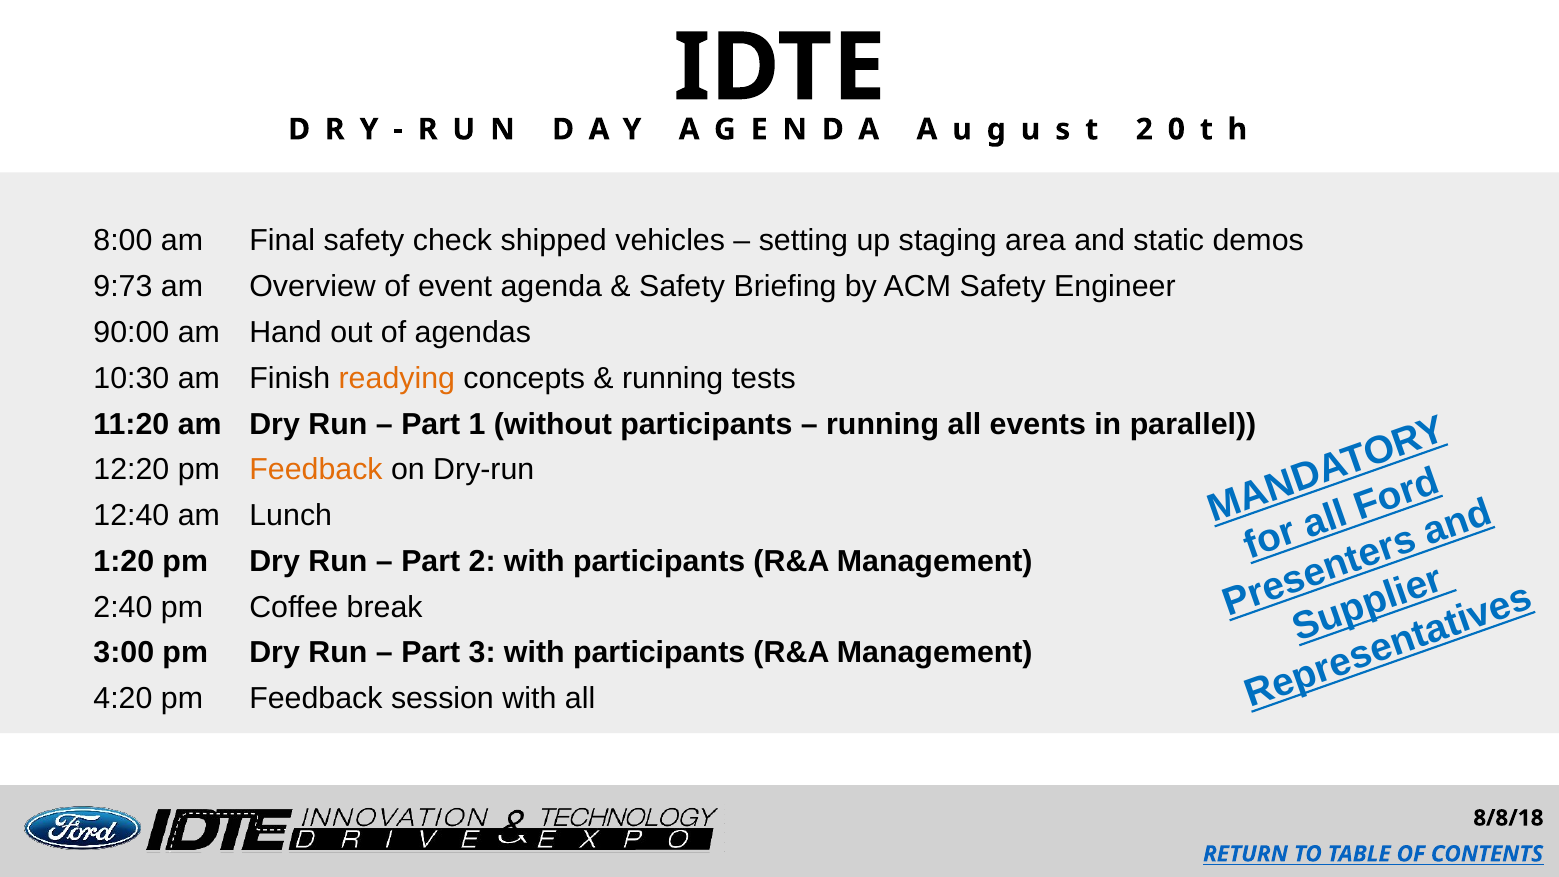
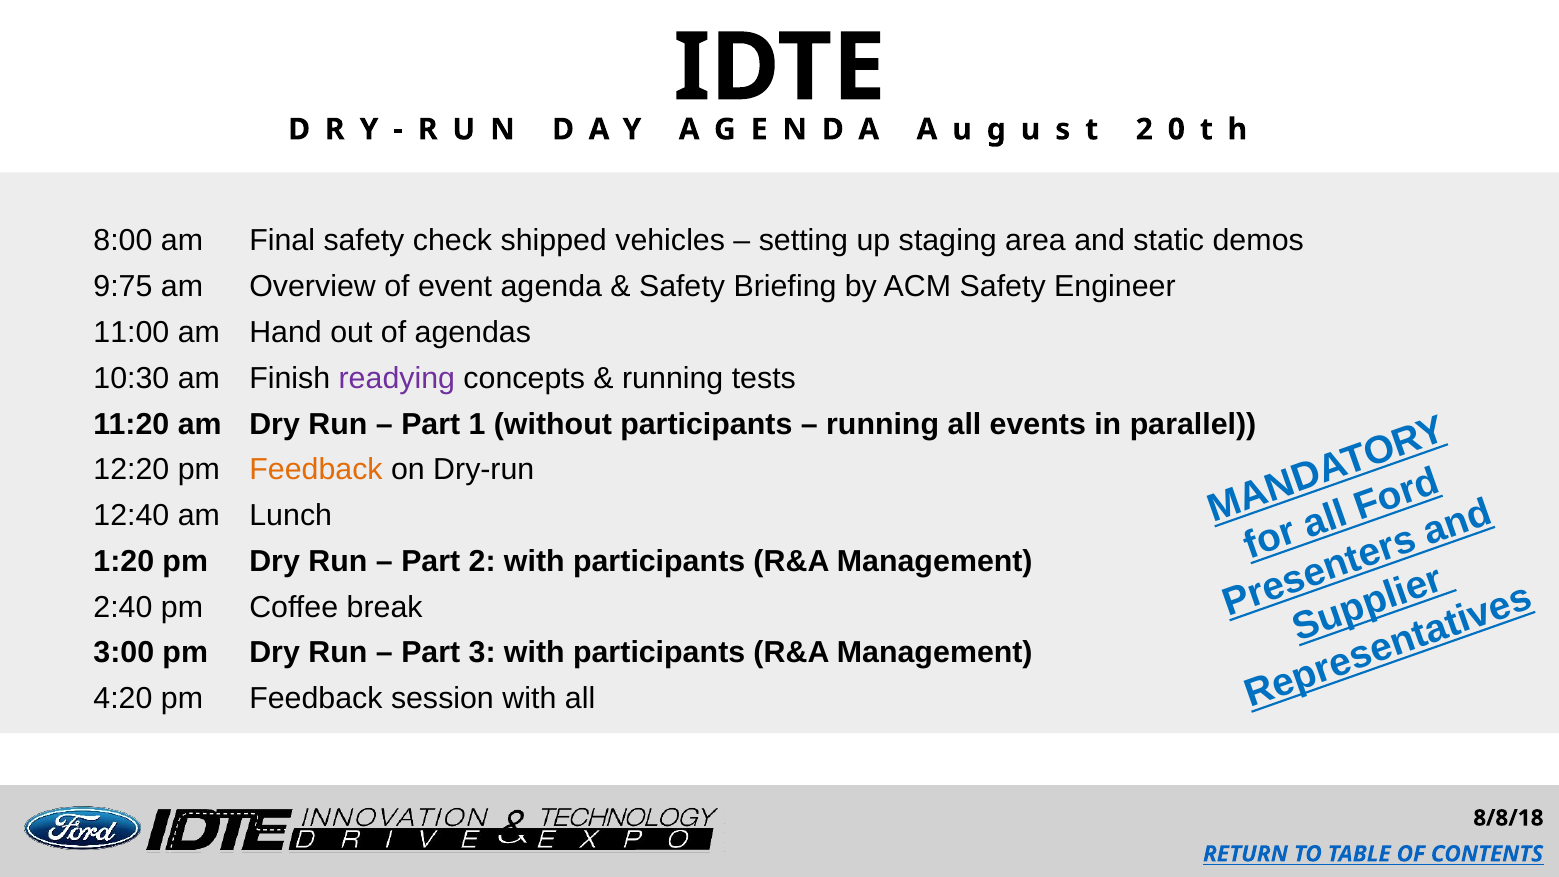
9:73: 9:73 -> 9:75
90:00: 90:00 -> 11:00
readying colour: orange -> purple
